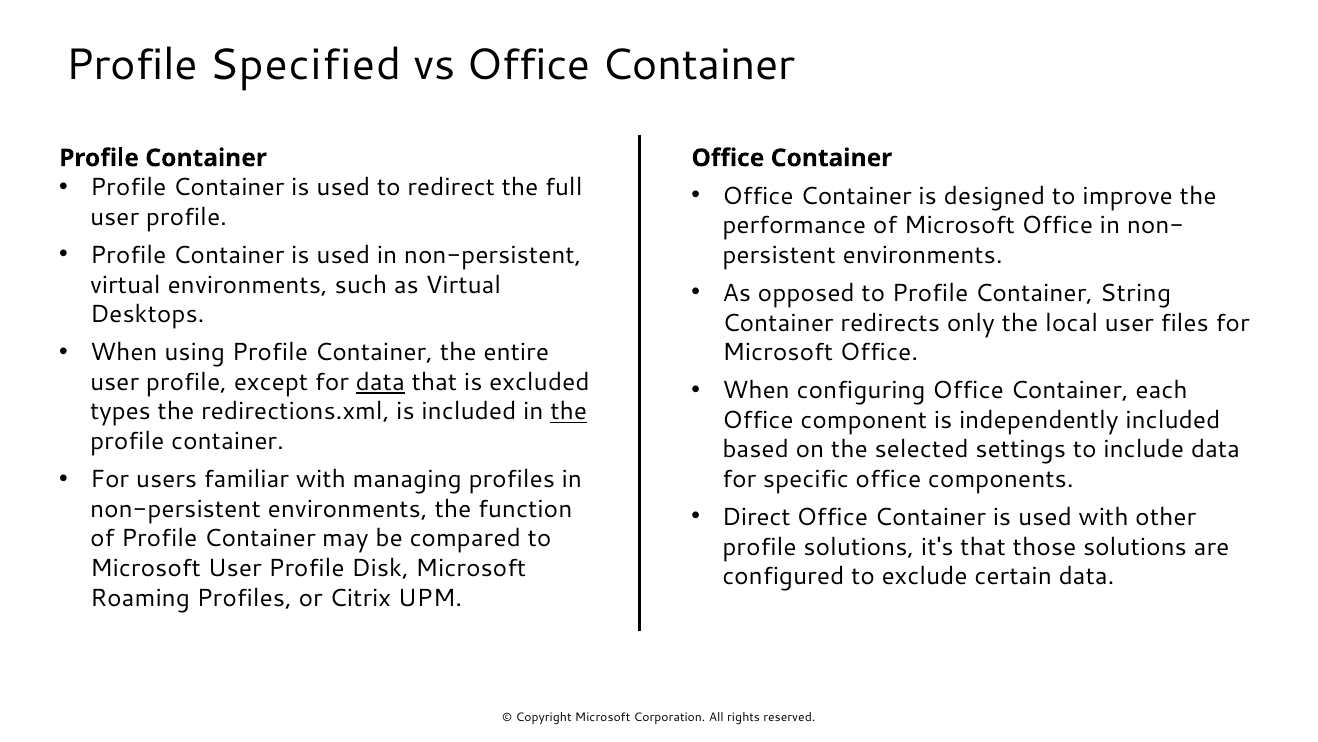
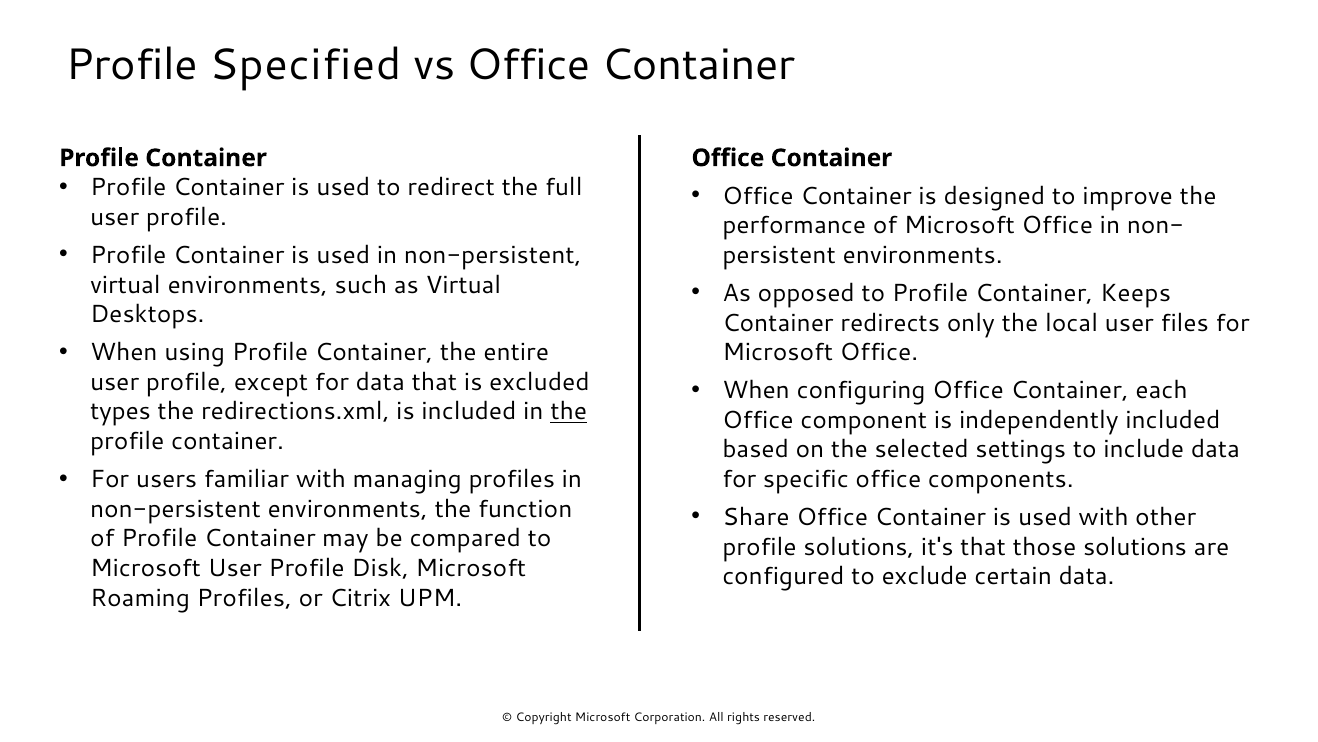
String: String -> Keeps
data at (380, 382) underline: present -> none
Direct: Direct -> Share
